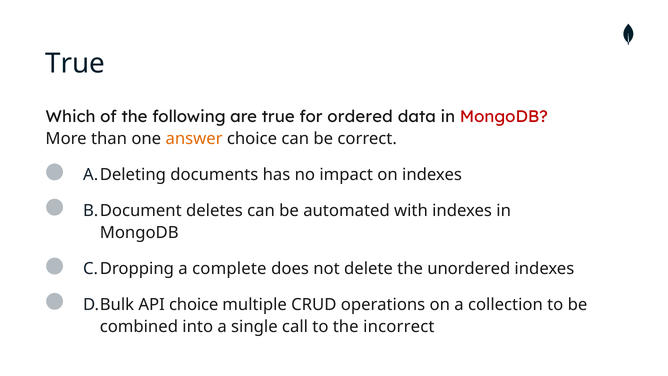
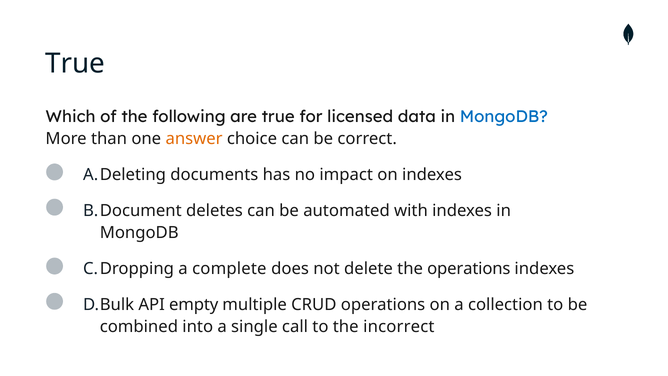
ordered: ordered -> licensed
MongoDB at (504, 117) colour: red -> blue
the unordered: unordered -> operations
API choice: choice -> empty
